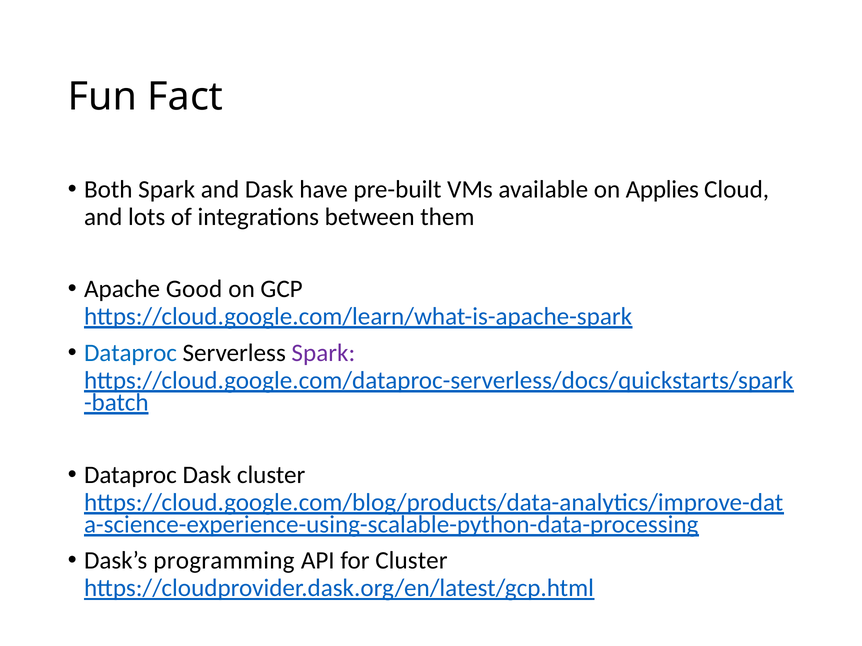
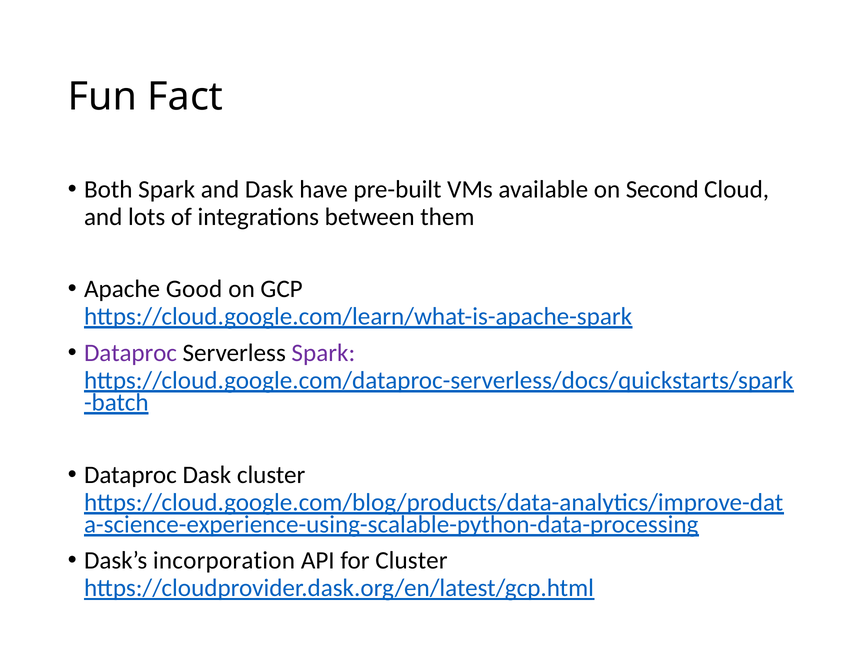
Applies: Applies -> Second
Dataproc at (130, 353) colour: blue -> purple
programming: programming -> incorporation
